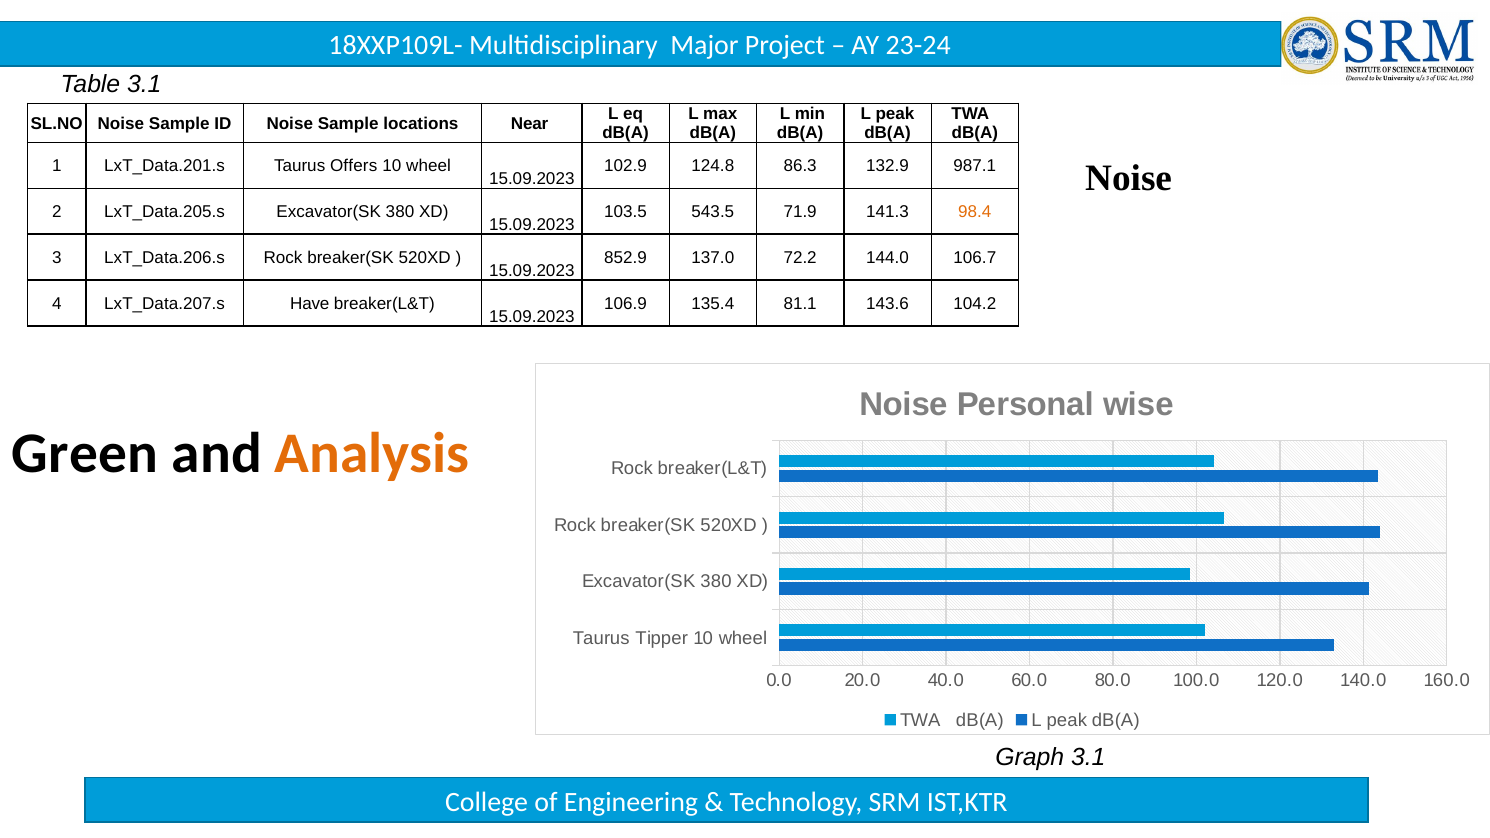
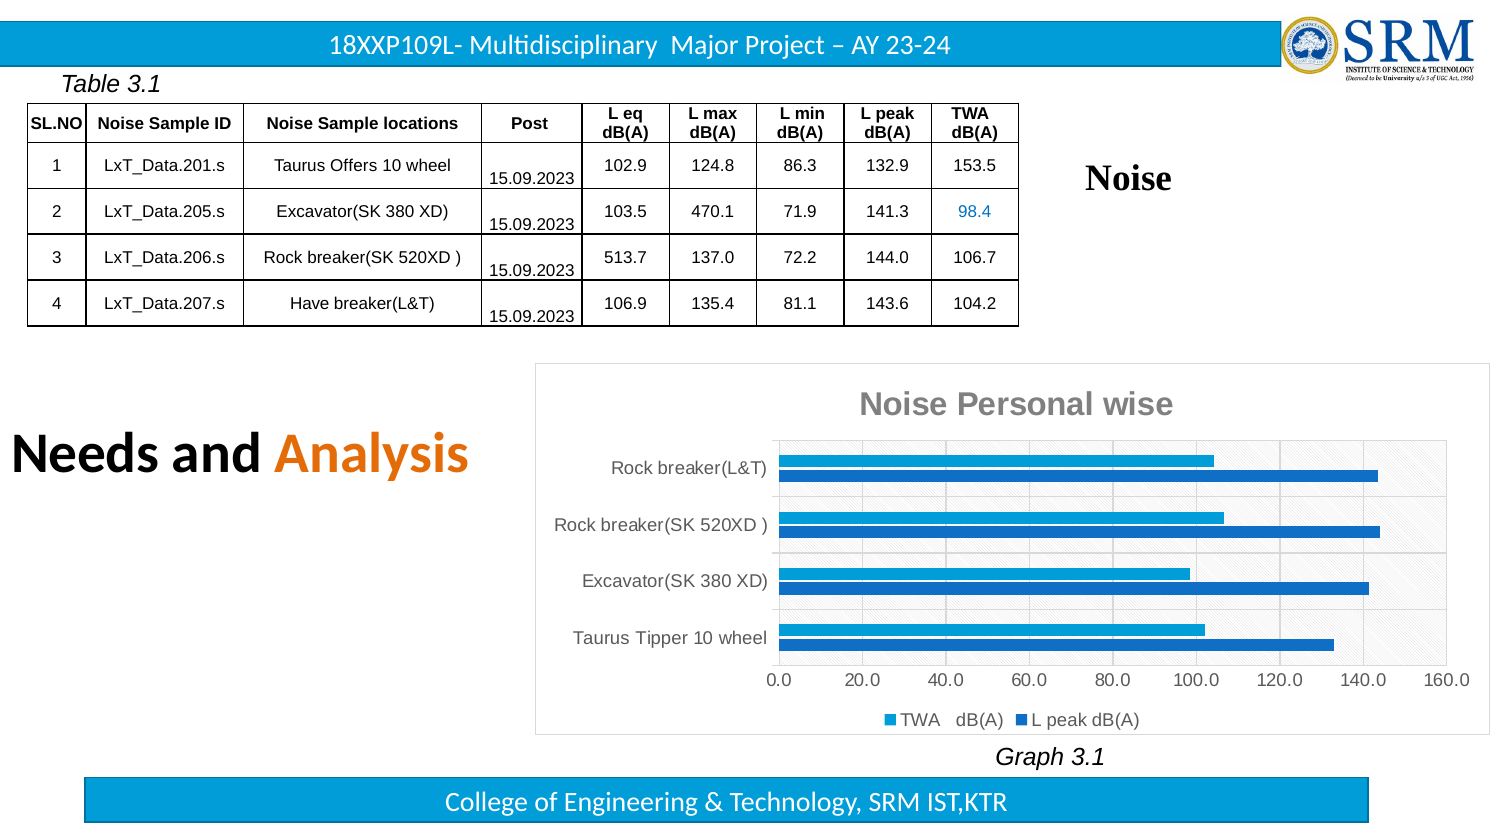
Near: Near -> Post
987.1: 987.1 -> 153.5
543.5: 543.5 -> 470.1
98.4 colour: orange -> blue
852.9: 852.9 -> 513.7
Green: Green -> Needs
